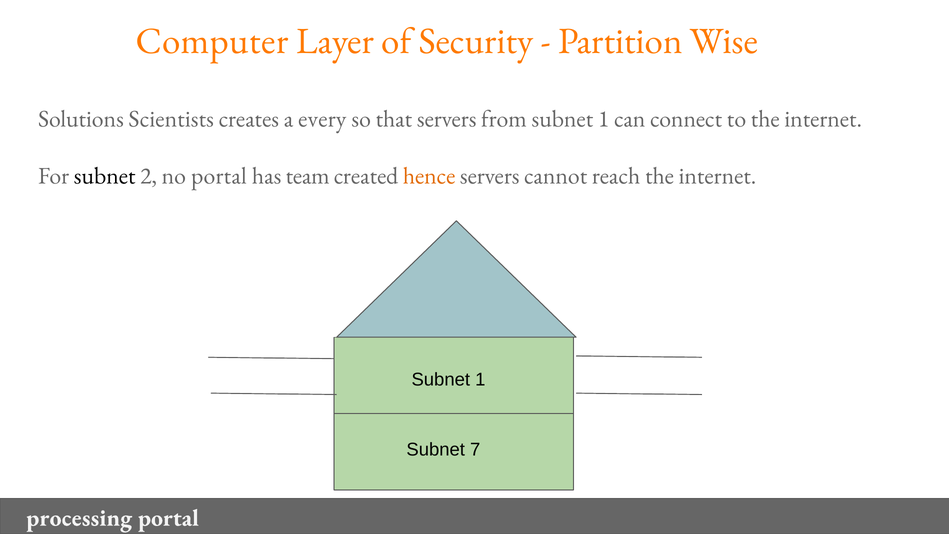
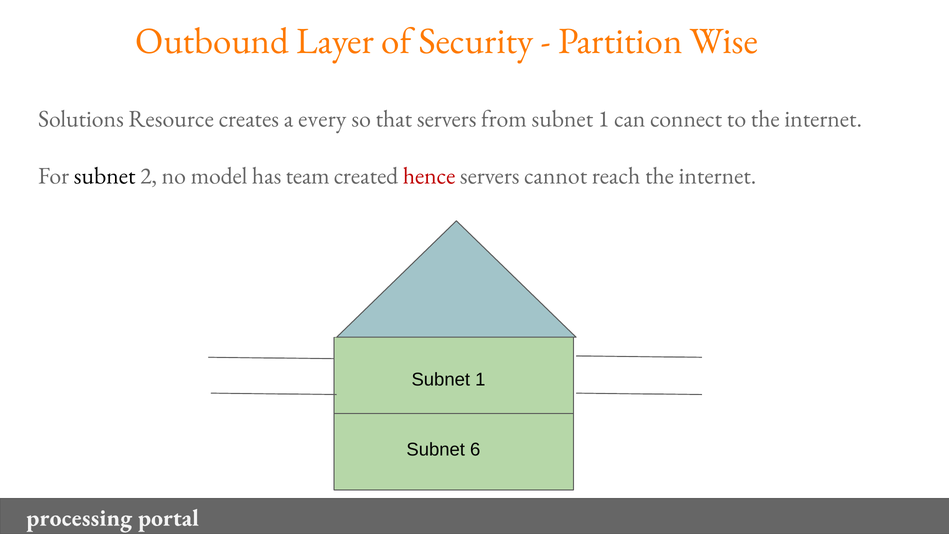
Computer: Computer -> Outbound
Scientists: Scientists -> Resource
no portal: portal -> model
hence colour: orange -> red
7: 7 -> 6
